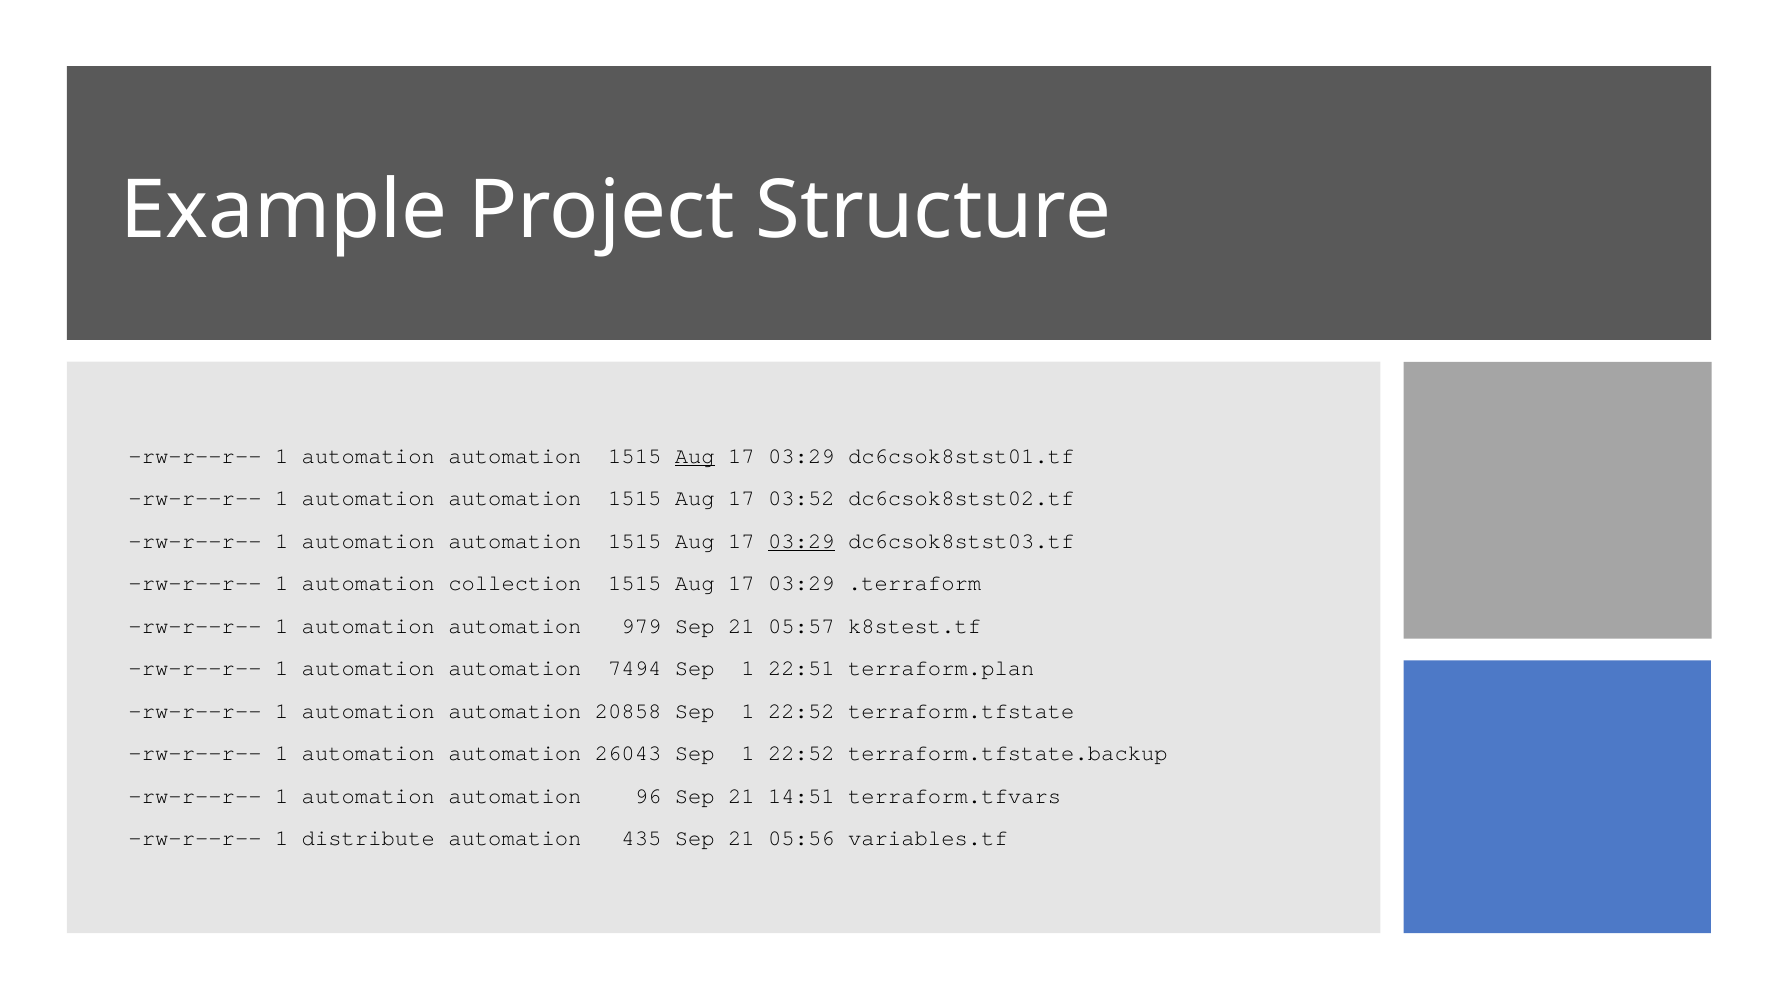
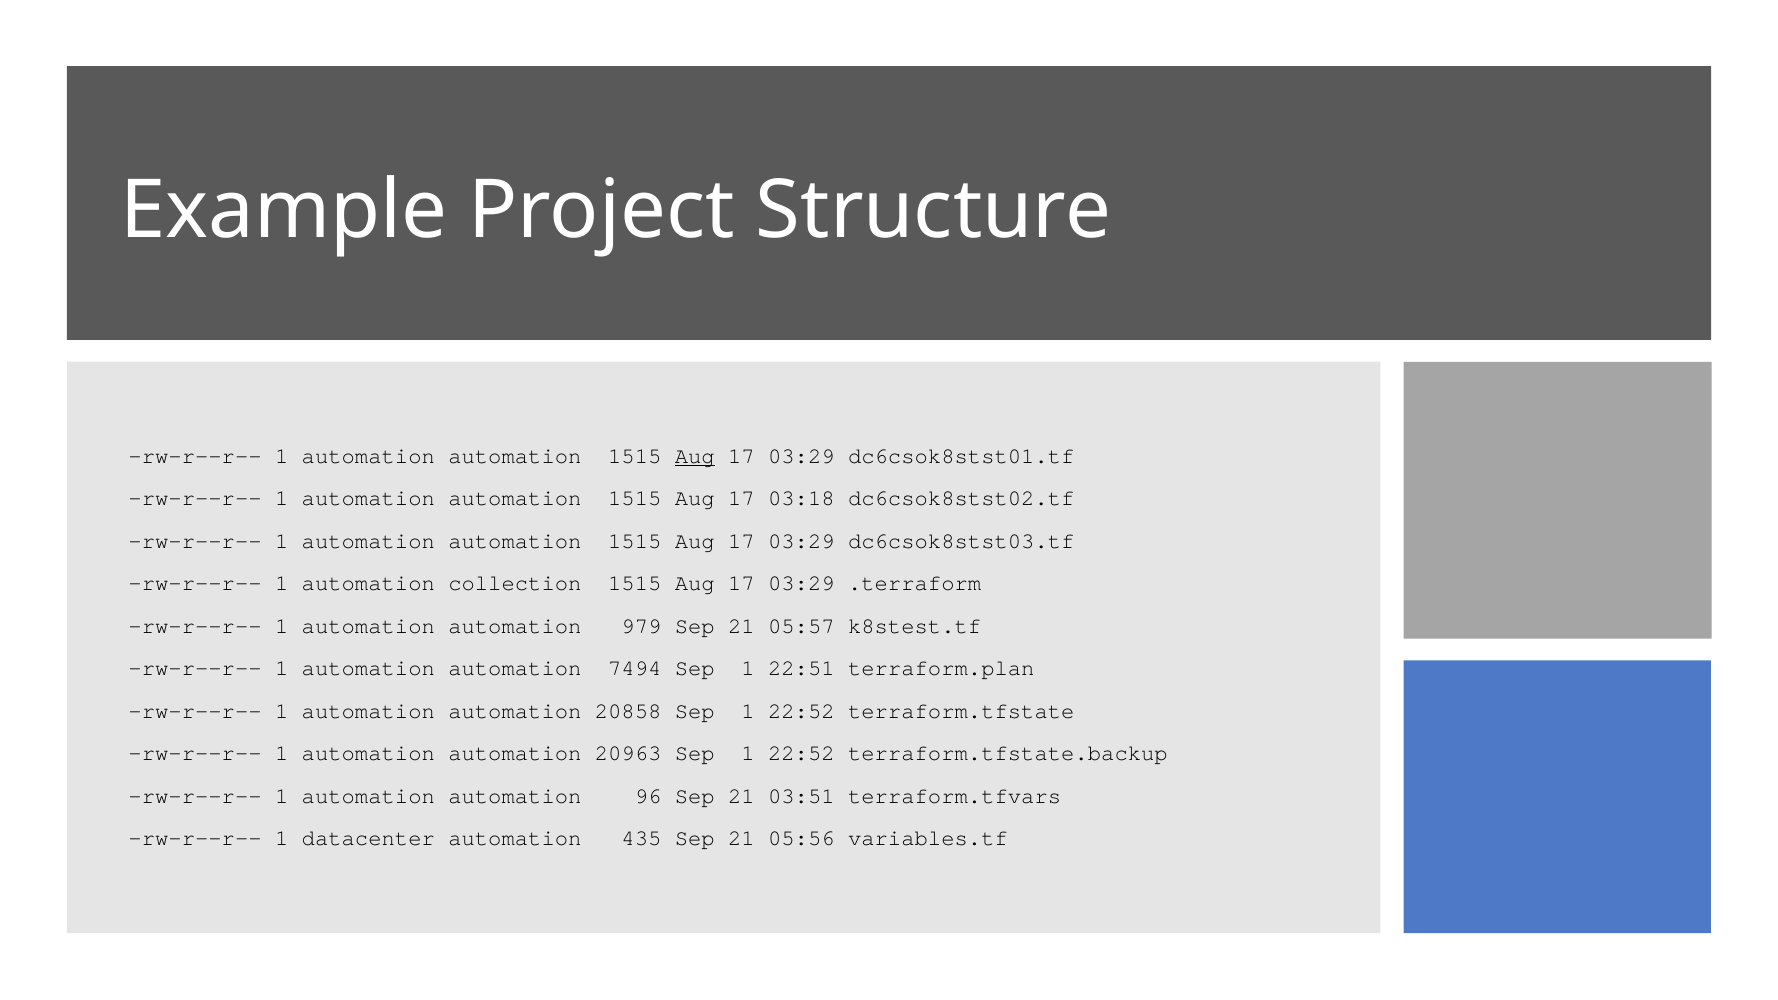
03:52: 03:52 -> 03:18
03:29 at (801, 541) underline: present -> none
26043: 26043 -> 20963
14:51: 14:51 -> 03:51
distribute: distribute -> datacenter
